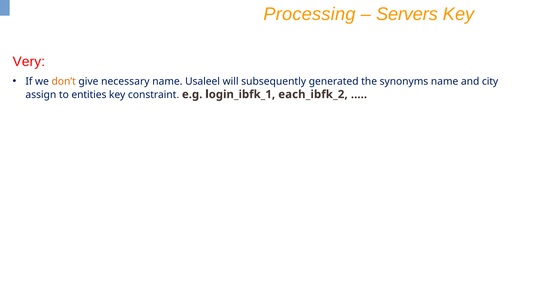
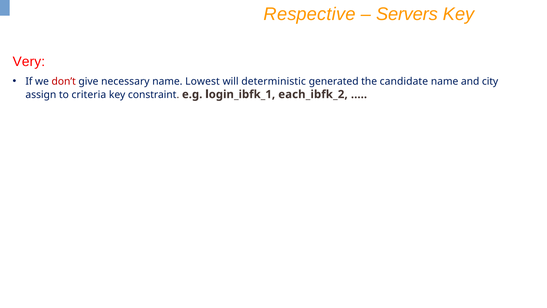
Processing: Processing -> Respective
don’t colour: orange -> red
Usaleel: Usaleel -> Lowest
subsequently: subsequently -> deterministic
synonyms: synonyms -> candidate
entities: entities -> criteria
